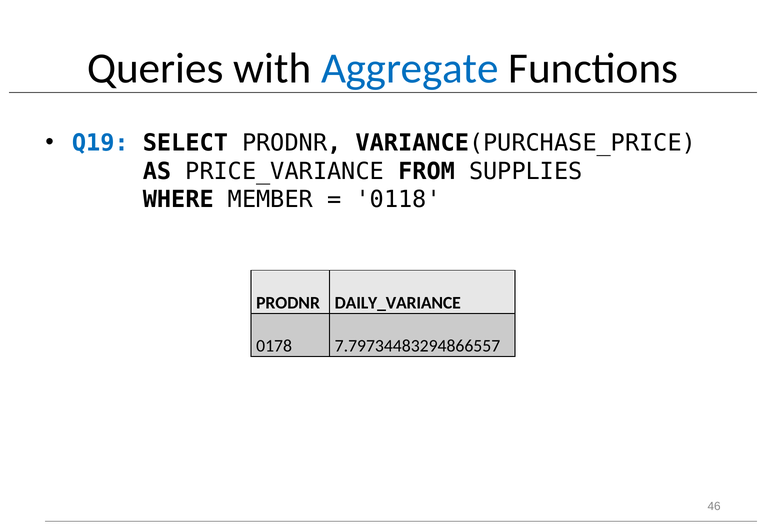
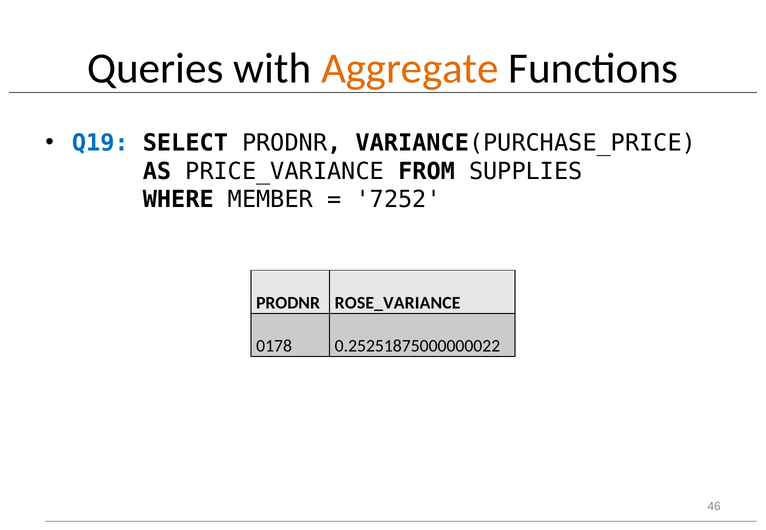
Aggregate colour: blue -> orange
0118: 0118 -> 7252
DAILY_VARIANCE: DAILY_VARIANCE -> ROSE_VARIANCE
7.79734483294866557: 7.79734483294866557 -> 0.25251875000000022
